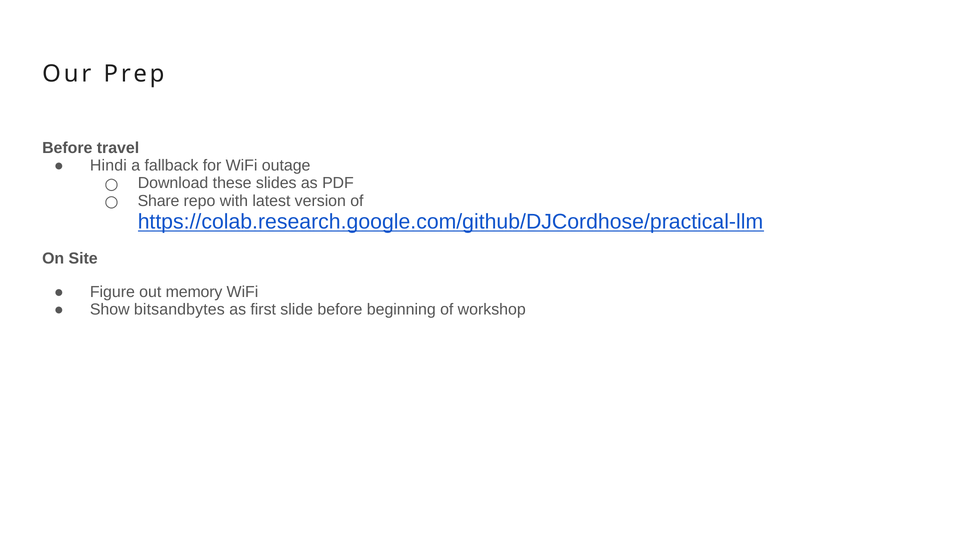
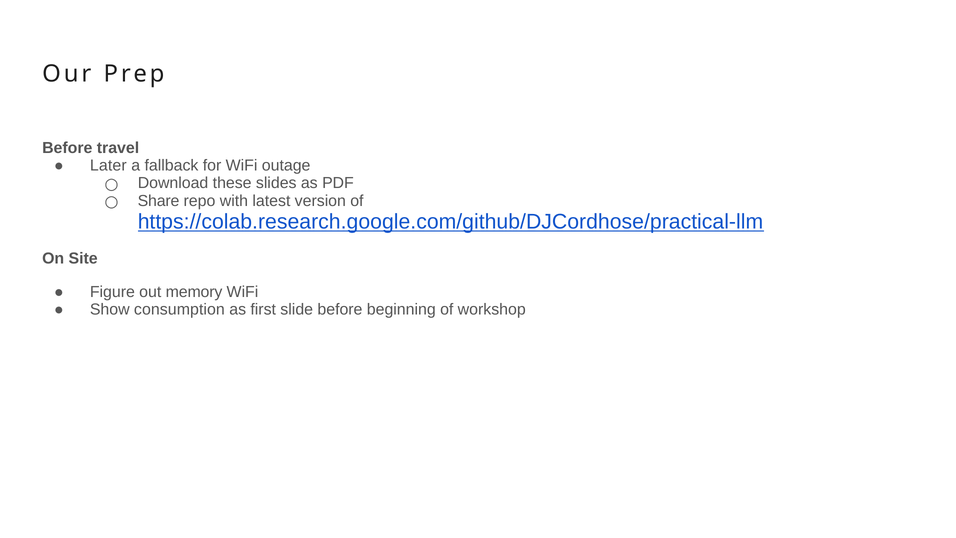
Hindi: Hindi -> Later
bitsandbytes: bitsandbytes -> consumption
